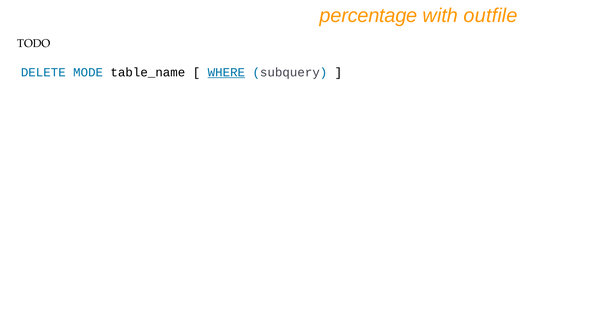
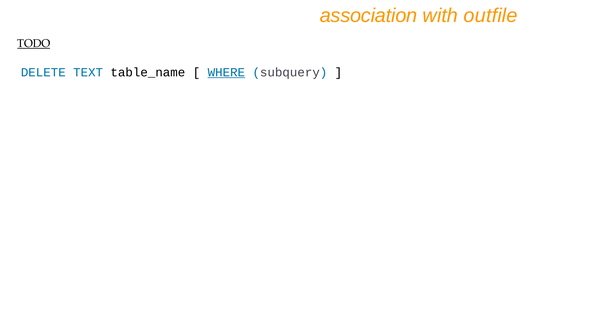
percentage: percentage -> association
TODO underline: none -> present
MODE: MODE -> TEXT
